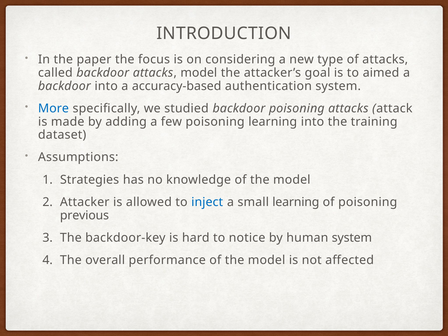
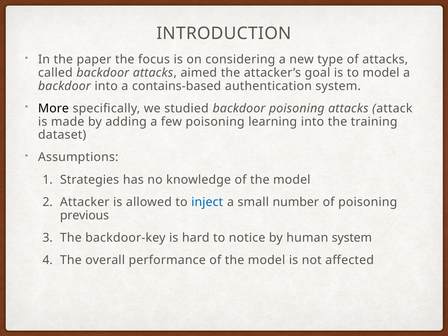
attacks model: model -> aimed
to aimed: aimed -> model
accuracy-based: accuracy-based -> contains-based
More colour: blue -> black
small learning: learning -> number
